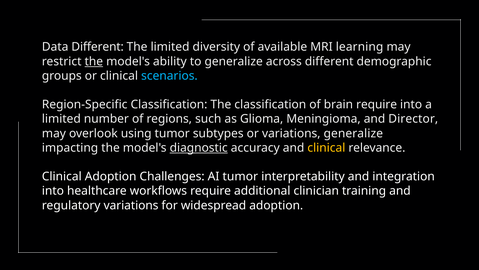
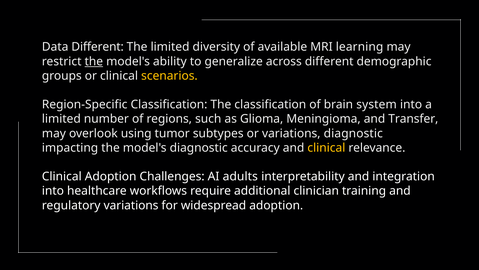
scenarios colour: light blue -> yellow
brain require: require -> system
Director: Director -> Transfer
variations generalize: generalize -> diagnostic
diagnostic at (199, 148) underline: present -> none
AI tumor: tumor -> adults
